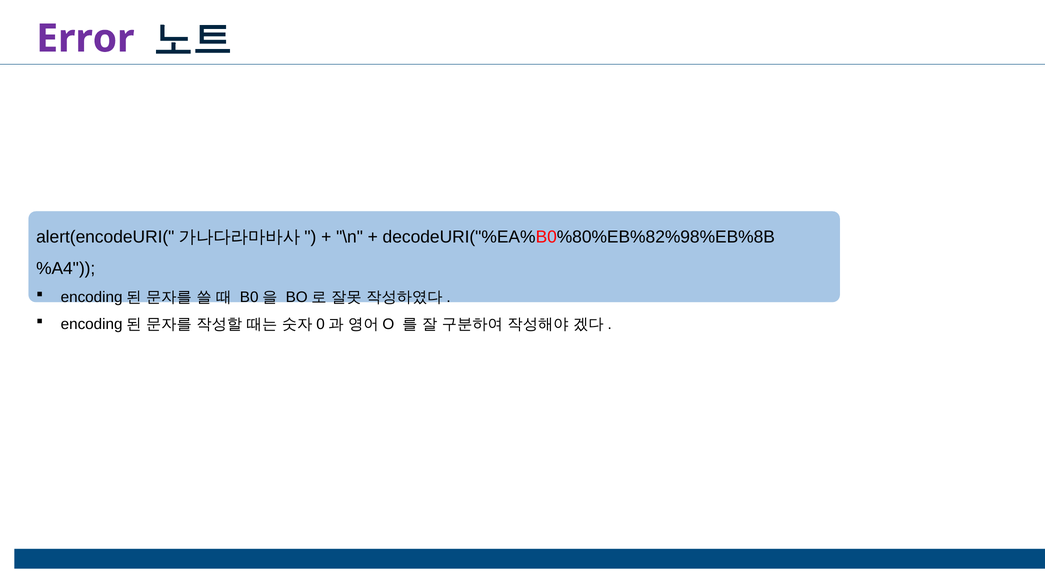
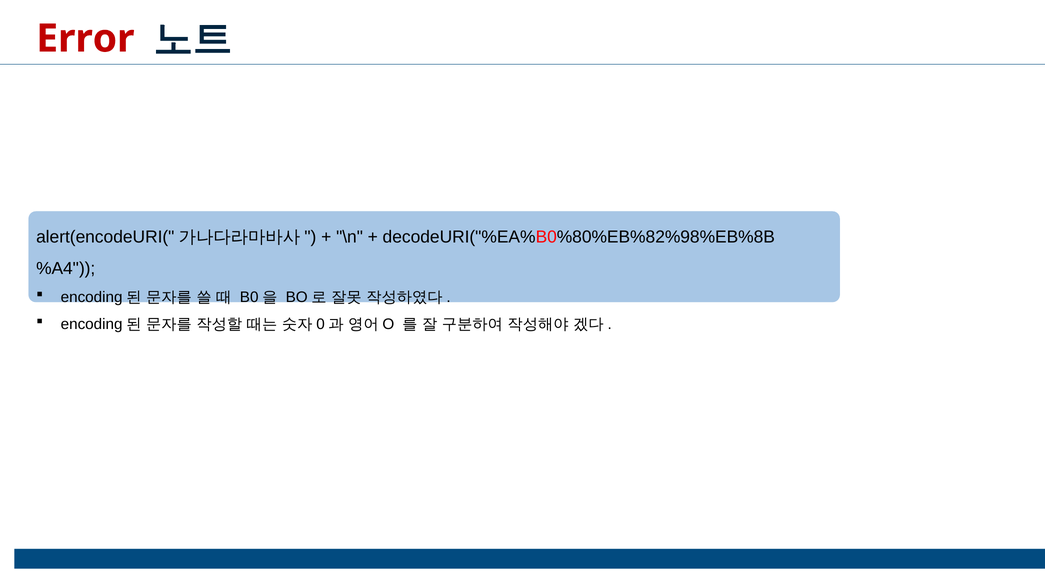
Error colour: purple -> red
